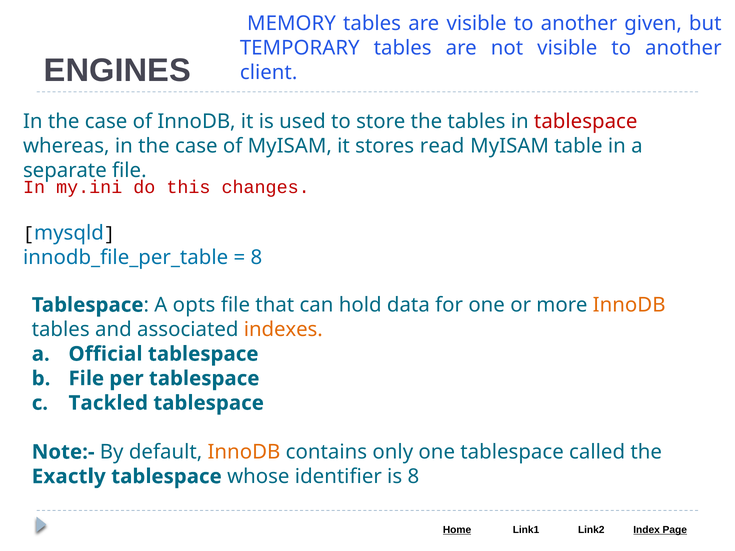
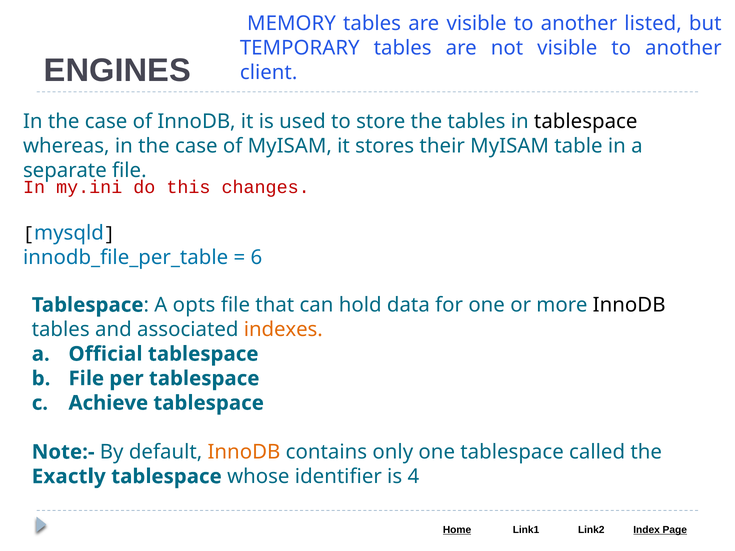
given: given -> listed
tablespace at (586, 121) colour: red -> black
read: read -> their
8 at (256, 257): 8 -> 6
InnoDB at (629, 305) colour: orange -> black
Tackled: Tackled -> Achieve
is 8: 8 -> 4
